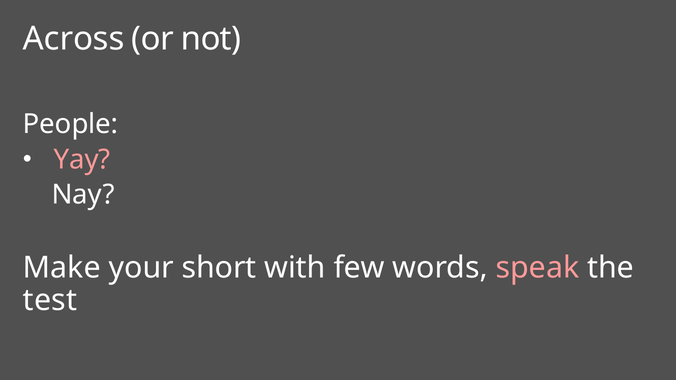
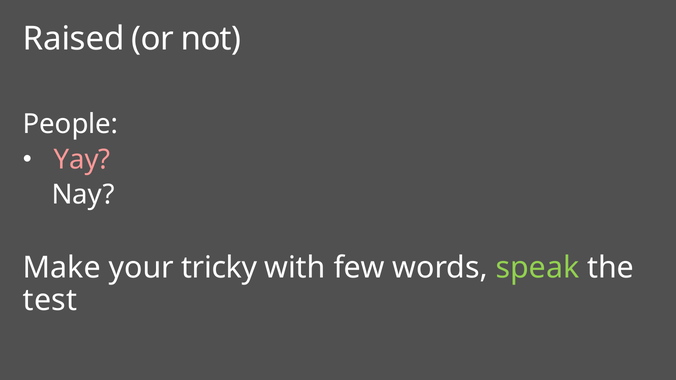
Across: Across -> Raised
short: short -> tricky
speak colour: pink -> light green
